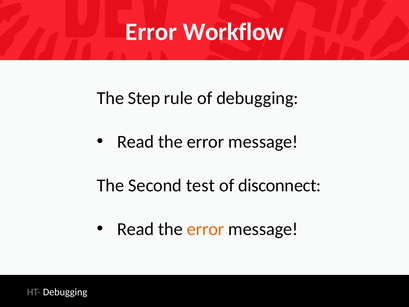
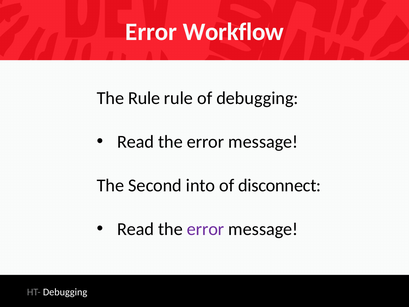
The Step: Step -> Rule
test: test -> into
error at (206, 229) colour: orange -> purple
